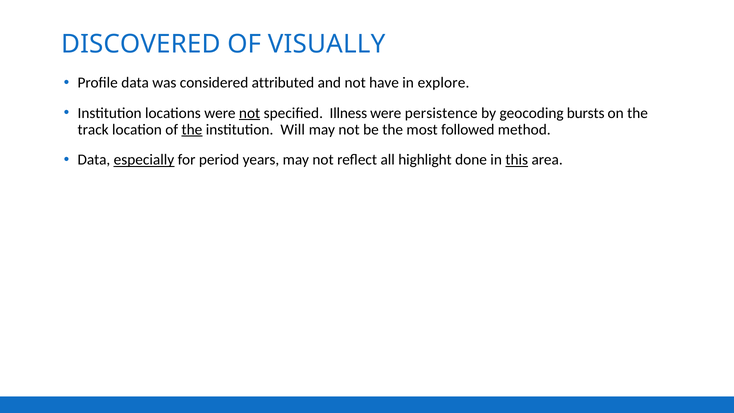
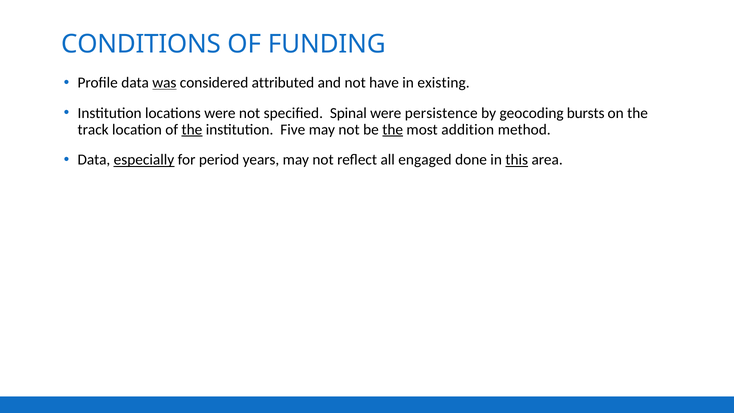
DISCOVERED: DISCOVERED -> CONDITIONS
VISUALLY: VISUALLY -> FUNDING
was underline: none -> present
explore: explore -> existing
not at (250, 113) underline: present -> none
Illness: Illness -> Spinal
Will: Will -> Five
the at (393, 129) underline: none -> present
followed: followed -> addition
highlight: highlight -> engaged
